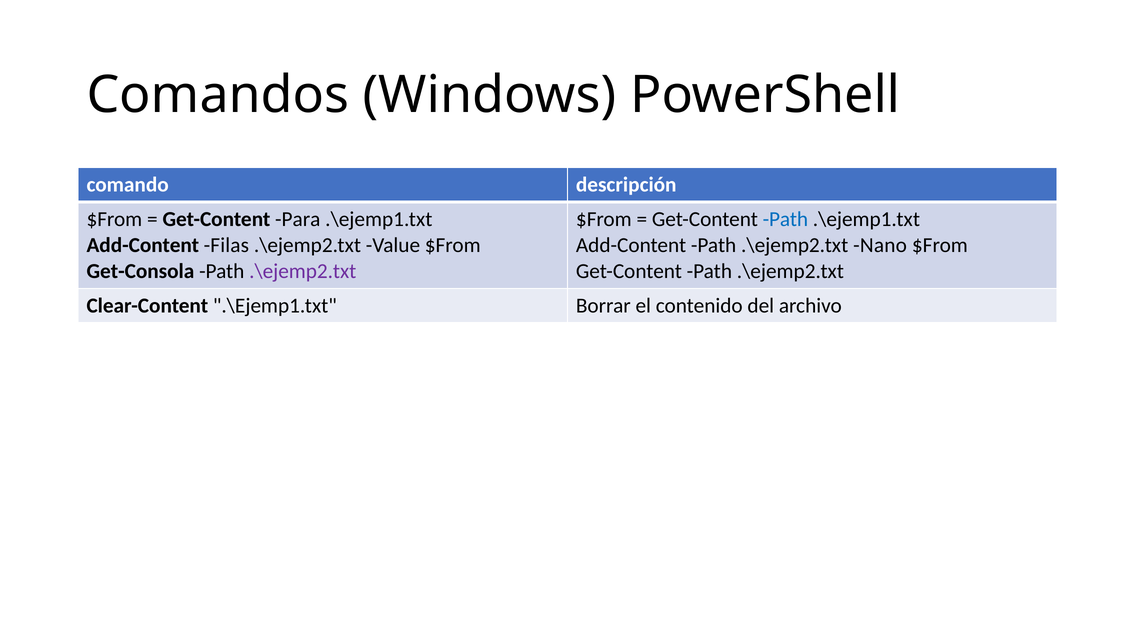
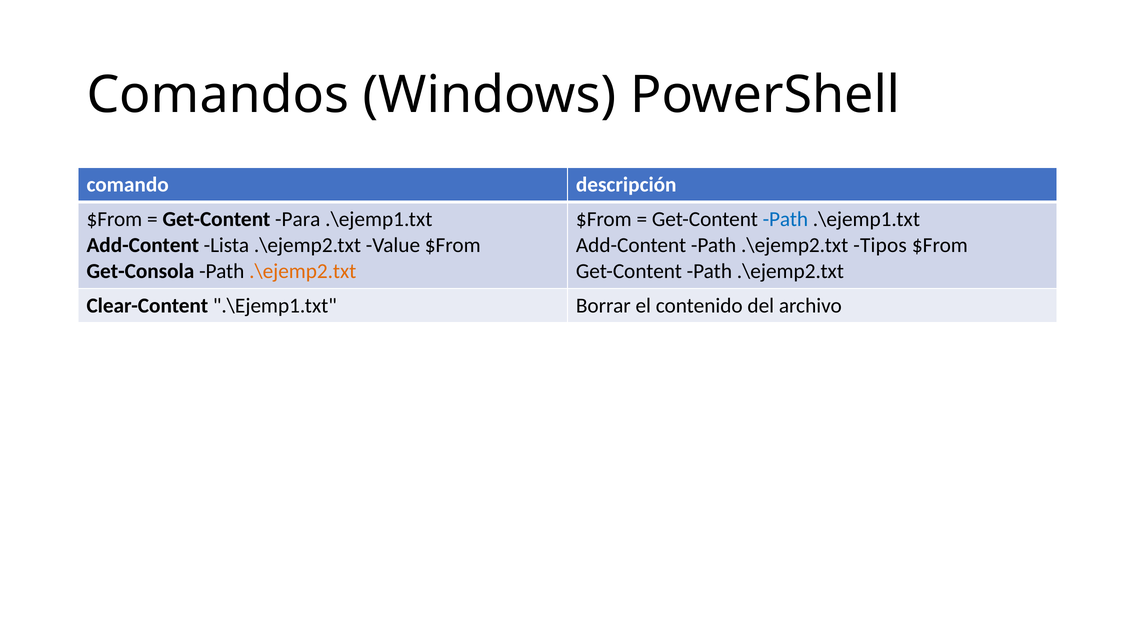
Filas: Filas -> Lista
Nano: Nano -> Tipos
.\ejemp2.txt at (303, 271) colour: purple -> orange
